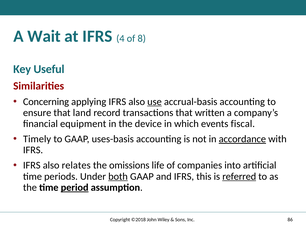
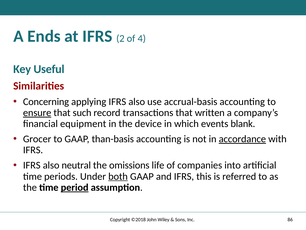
Wait: Wait -> Ends
4: 4 -> 2
8: 8 -> 4
use underline: present -> none
ensure underline: none -> present
land: land -> such
fiscal: fiscal -> blank
Timely: Timely -> Grocer
uses-basis: uses-basis -> than-basis
relates: relates -> neutral
referred underline: present -> none
